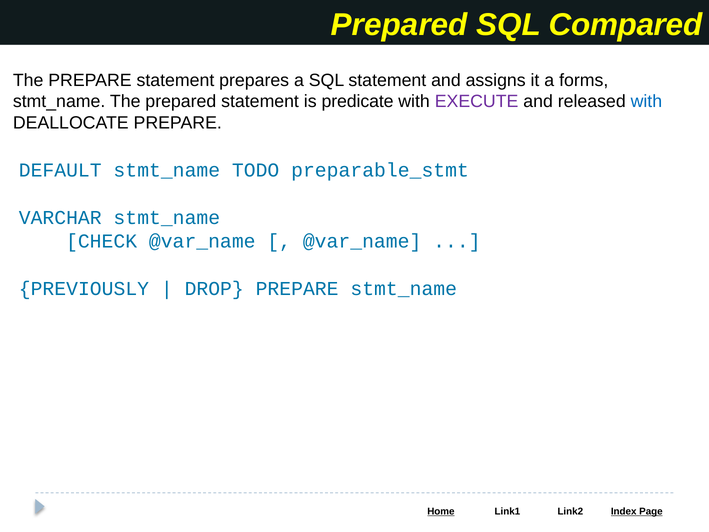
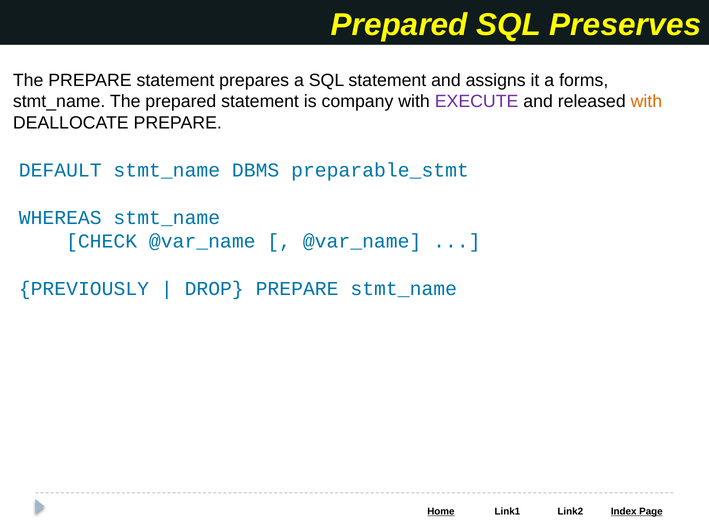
Compared: Compared -> Preserves
predicate: predicate -> company
with at (646, 102) colour: blue -> orange
TODO: TODO -> DBMS
VARCHAR: VARCHAR -> WHEREAS
